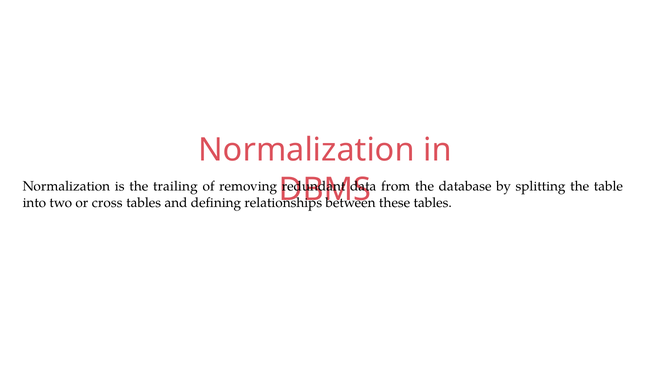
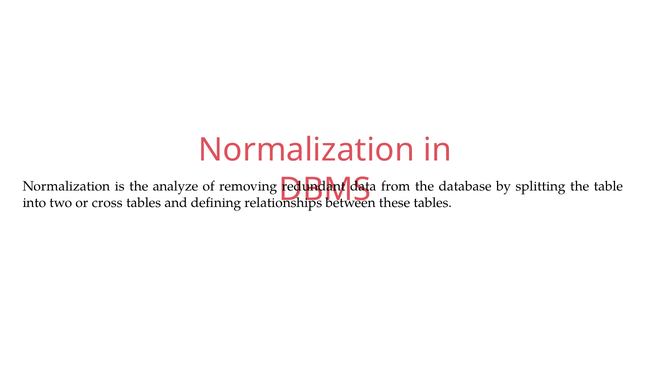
trailing: trailing -> analyze
